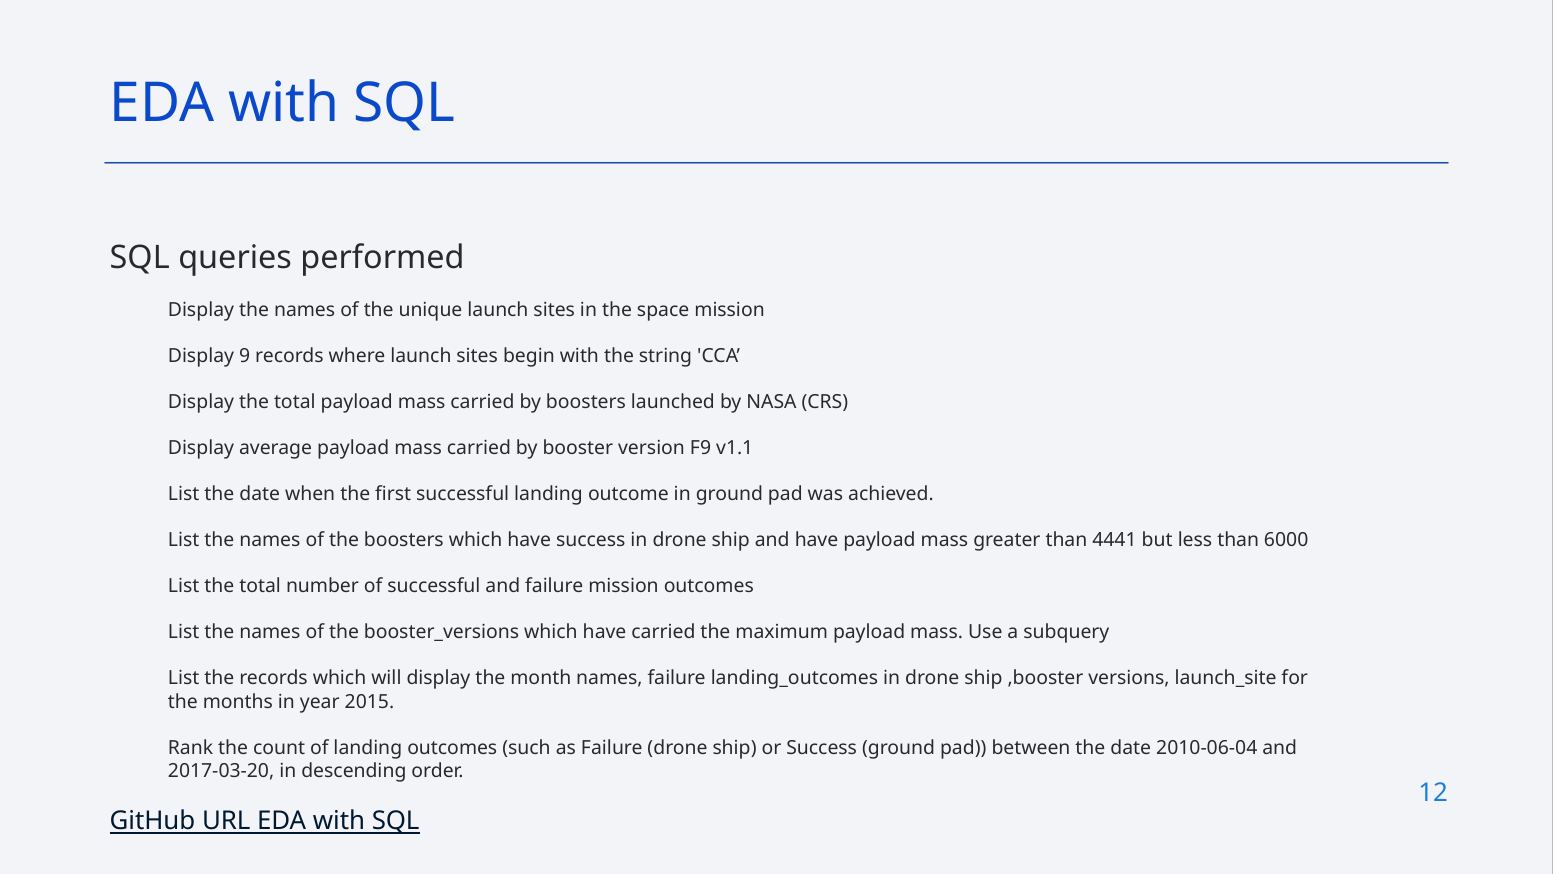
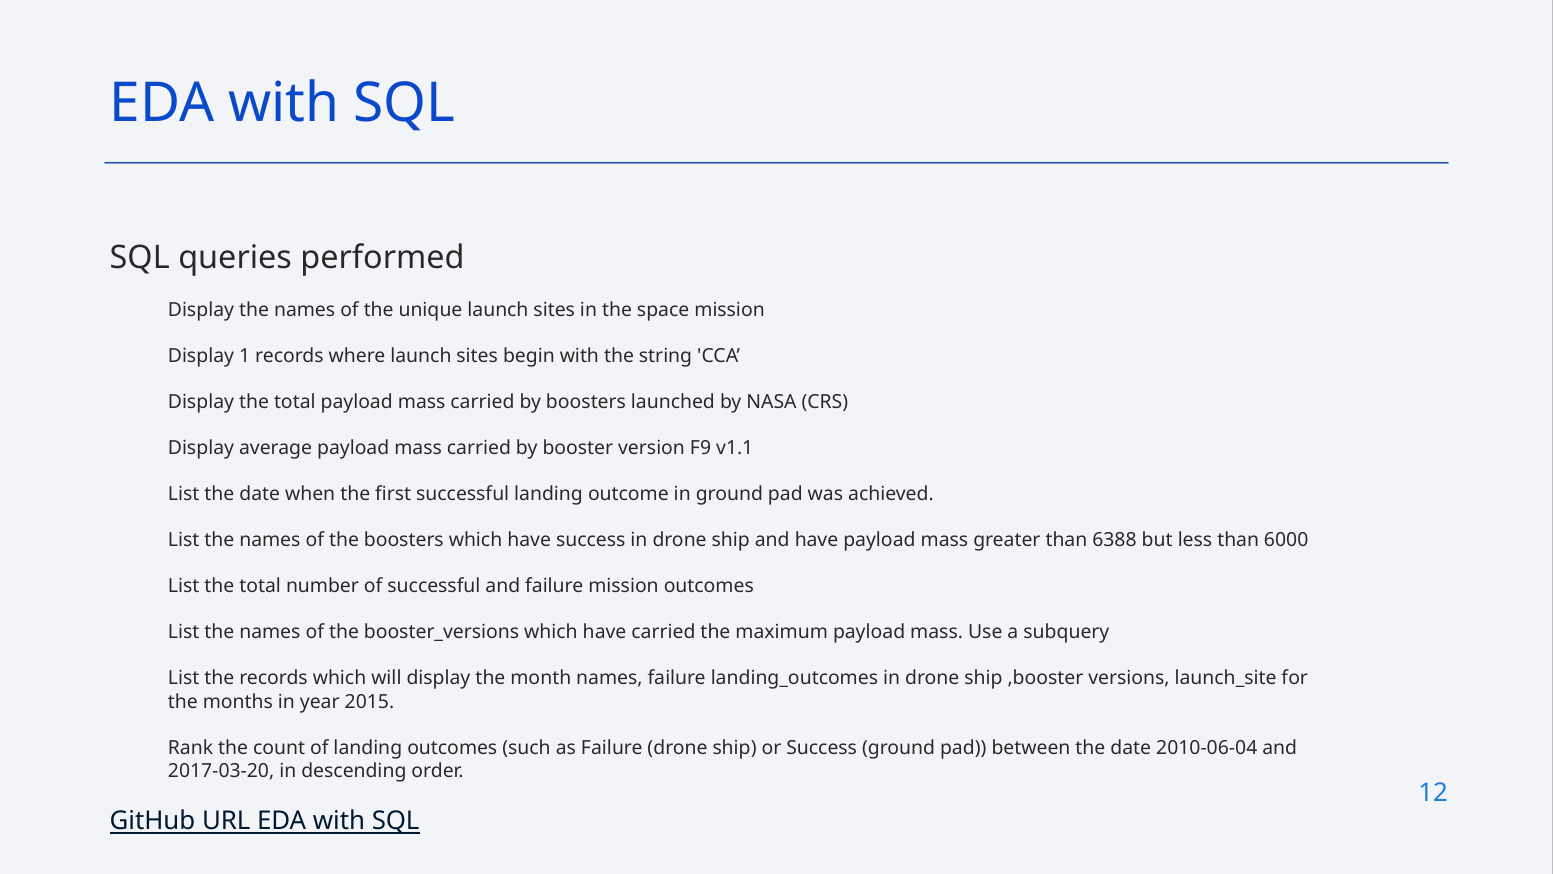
9: 9 -> 1
4441: 4441 -> 6388
